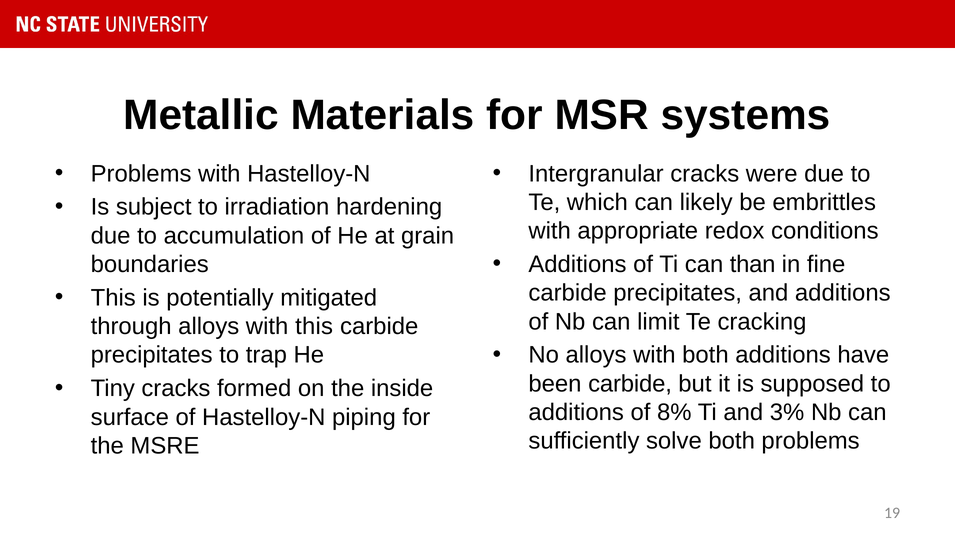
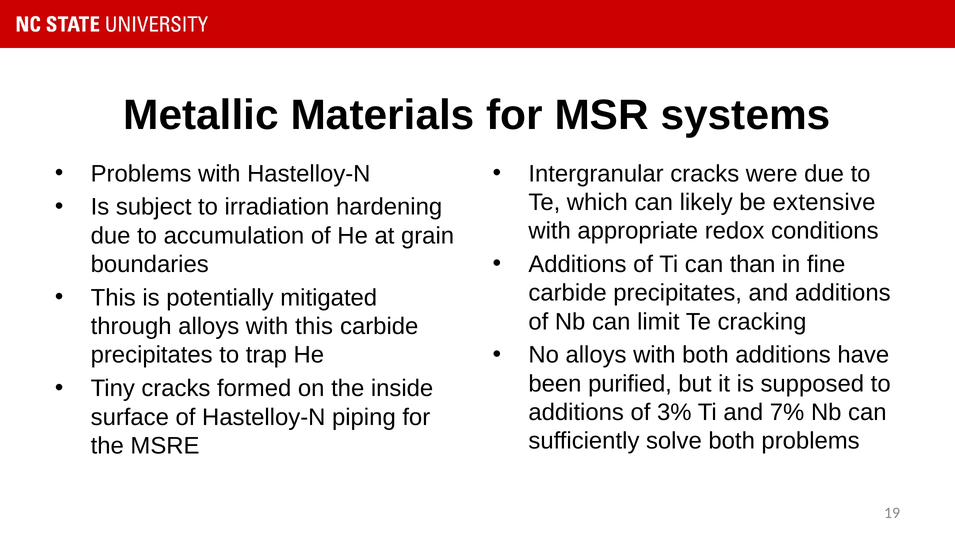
embrittles: embrittles -> extensive
been carbide: carbide -> purified
8%: 8% -> 3%
3%: 3% -> 7%
